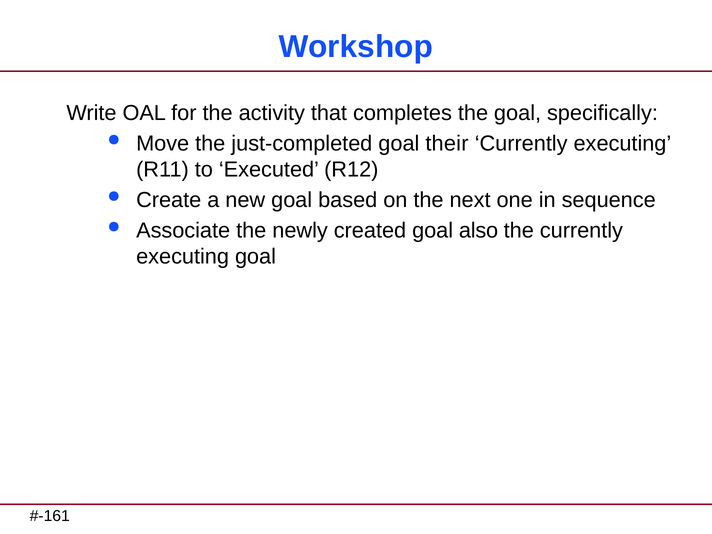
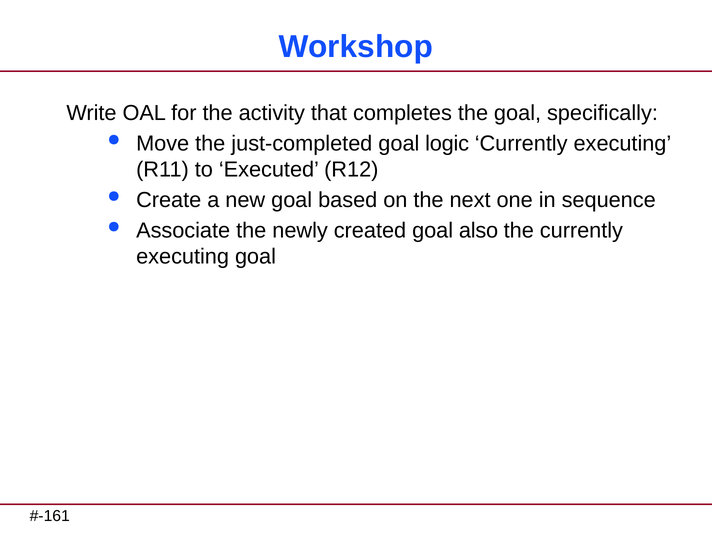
their: their -> logic
